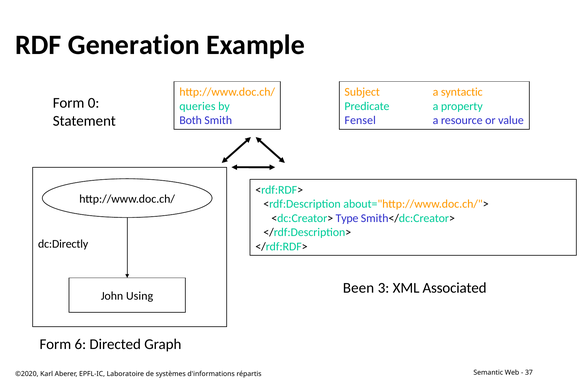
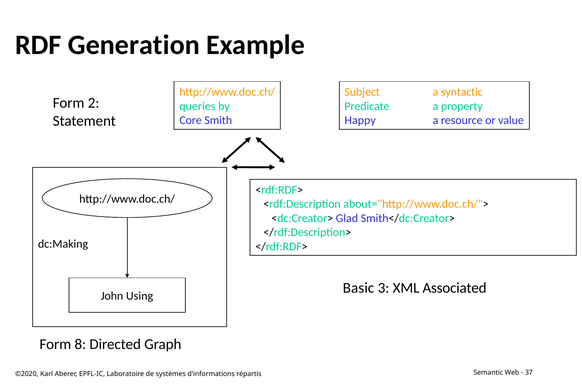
0: 0 -> 2
Both: Both -> Core
Fensel: Fensel -> Happy
Type: Type -> Glad
dc:Directly: dc:Directly -> dc:Making
Been: Been -> Basic
6: 6 -> 8
